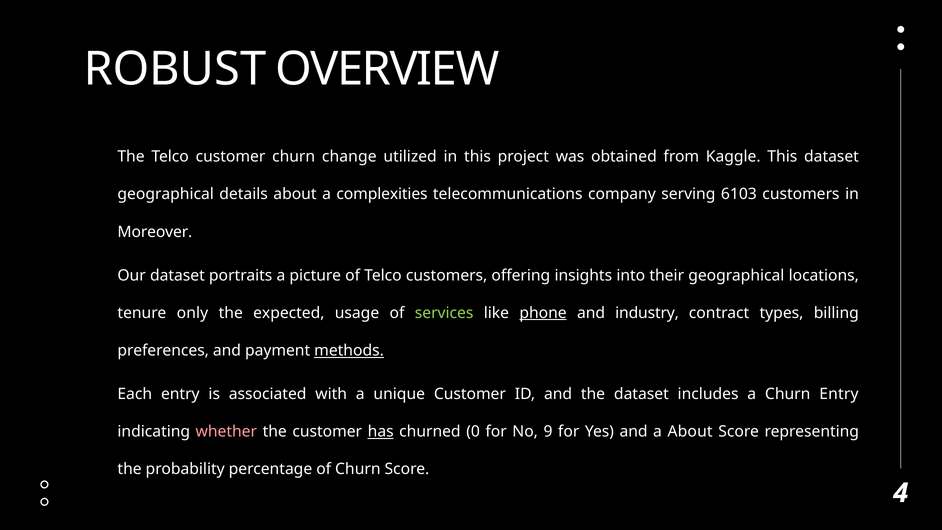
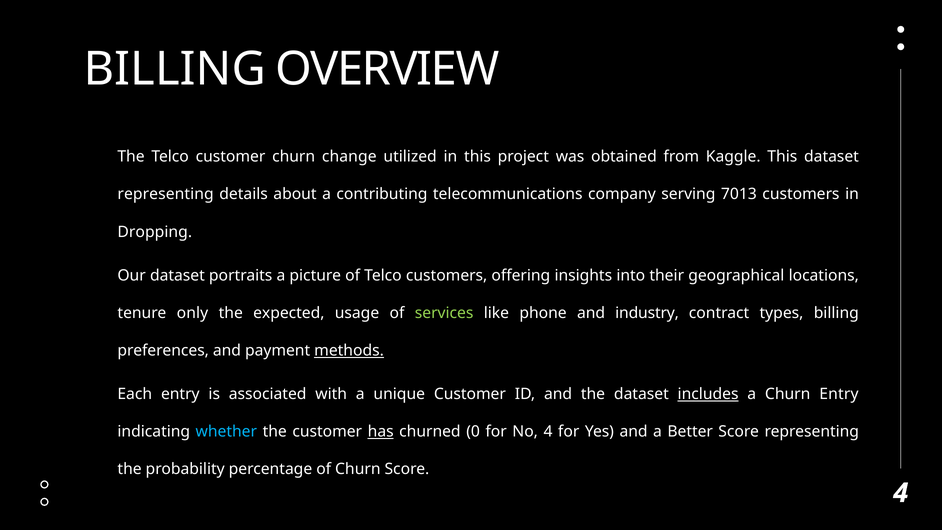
ROBUST at (175, 69): ROBUST -> BILLING
geographical at (166, 194): geographical -> representing
complexities: complexities -> contributing
6103: 6103 -> 7013
Moreover: Moreover -> Dropping
phone underline: present -> none
includes underline: none -> present
whether colour: pink -> light blue
No 9: 9 -> 4
a About: About -> Better
